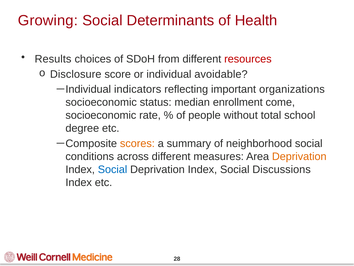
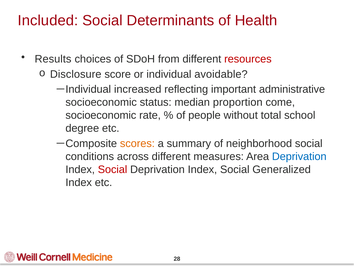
Growing: Growing -> Included
indicators: indicators -> increased
organizations: organizations -> administrative
enrollment: enrollment -> proportion
Deprivation at (299, 156) colour: orange -> blue
Social at (113, 169) colour: blue -> red
Discussions: Discussions -> Generalized
